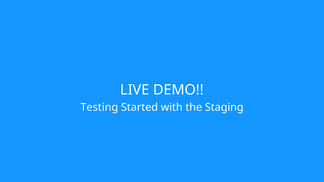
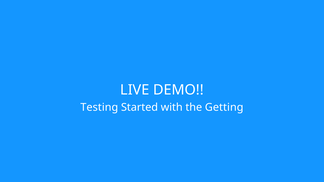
Staging: Staging -> Getting
